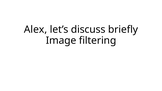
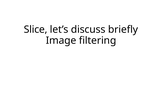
Alex: Alex -> Slice
